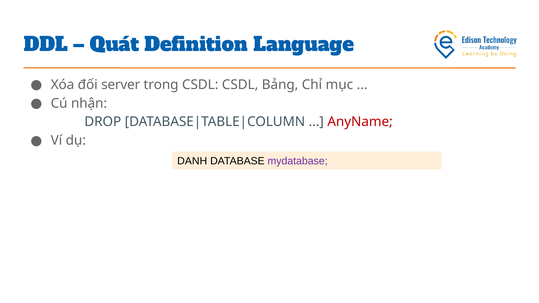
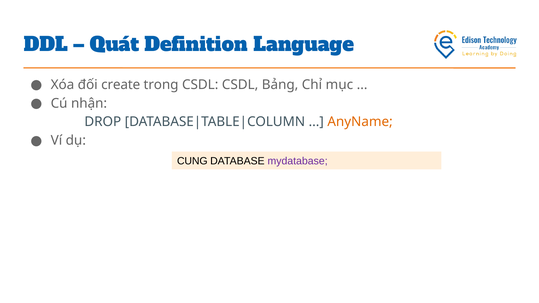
server: server -> create
AnyName colour: red -> orange
DANH: DANH -> CUNG
